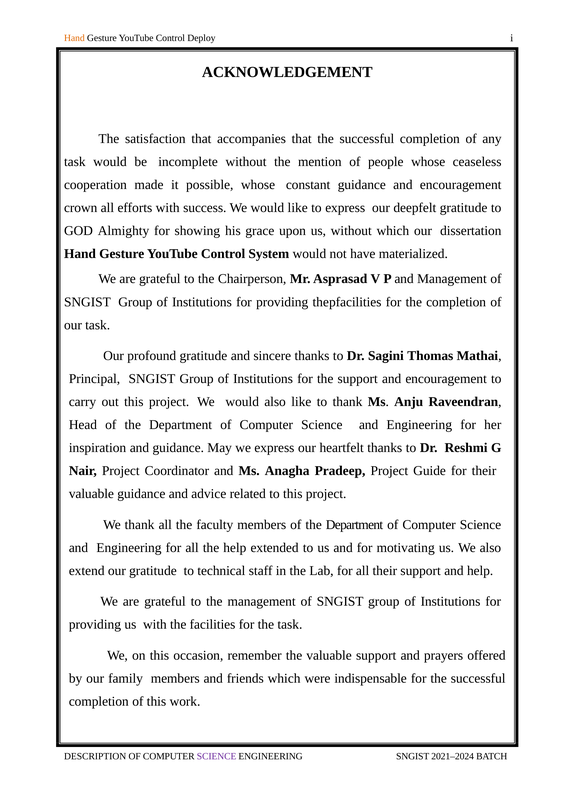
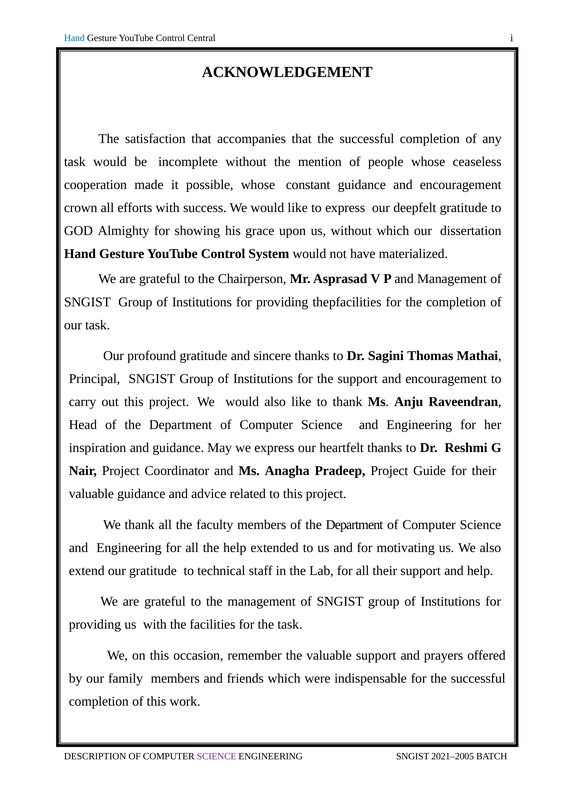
Hand at (74, 38) colour: orange -> blue
Deploy: Deploy -> Central
2021–2024: 2021–2024 -> 2021–2005
